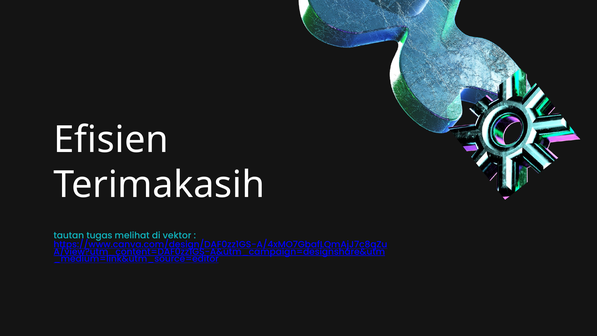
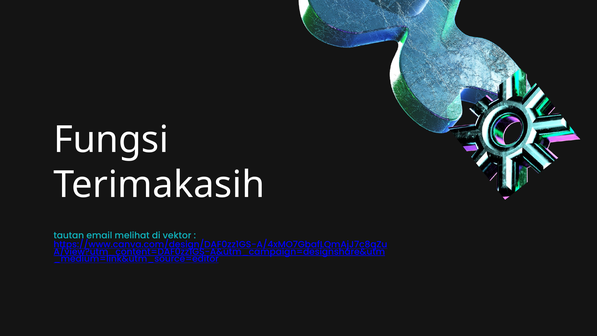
Efisien: Efisien -> Fungsi
tugas: tugas -> email
